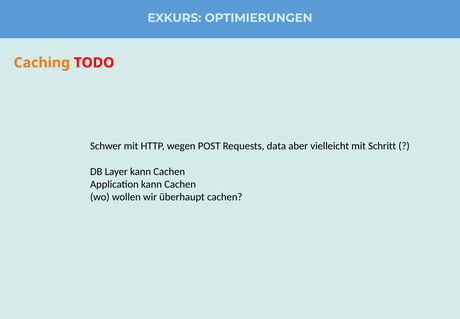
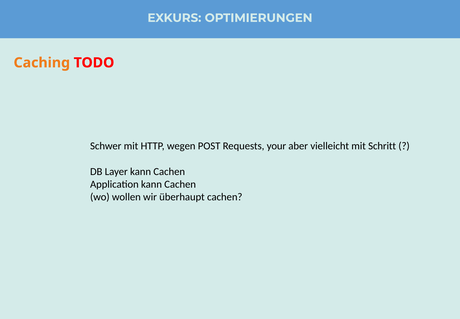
data: data -> your
